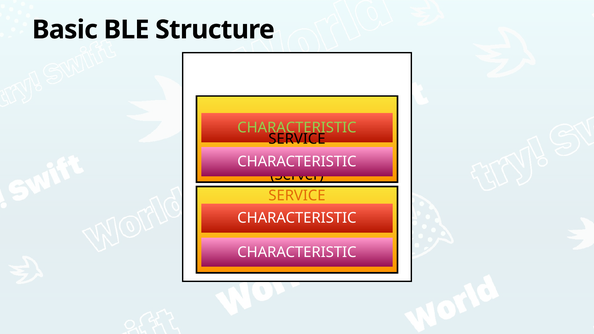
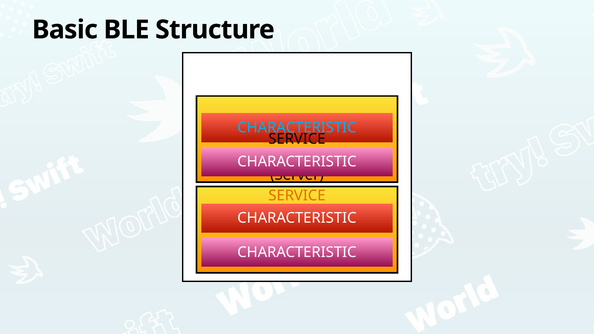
CHARACTERISTIC at (297, 128) colour: light green -> light blue
